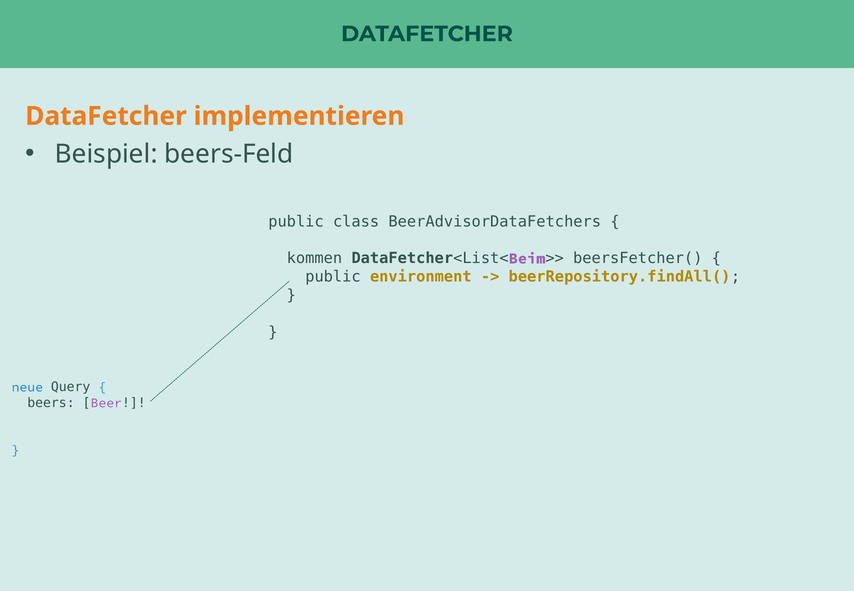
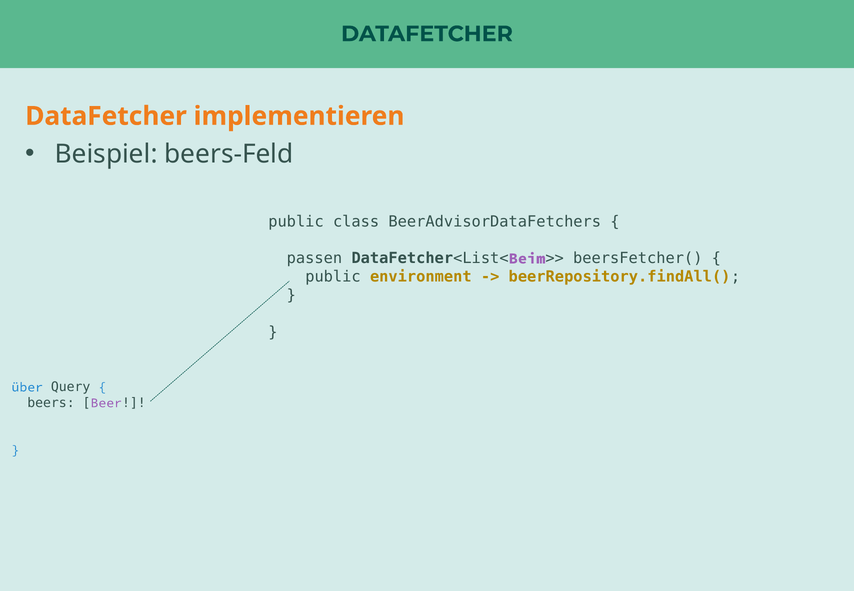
kommen: kommen -> passen
neue: neue -> über
